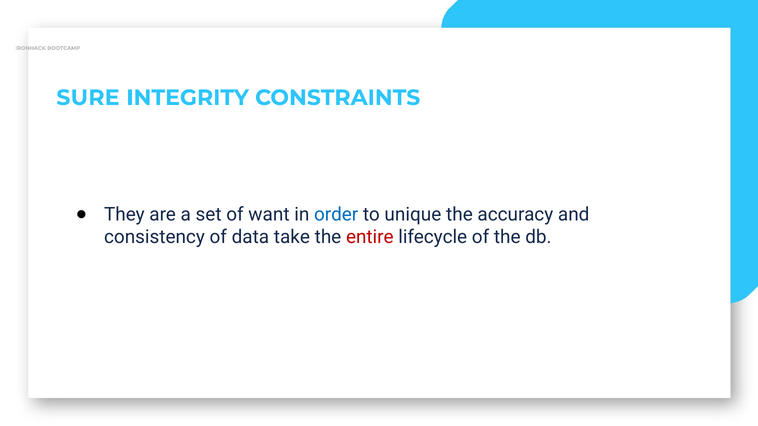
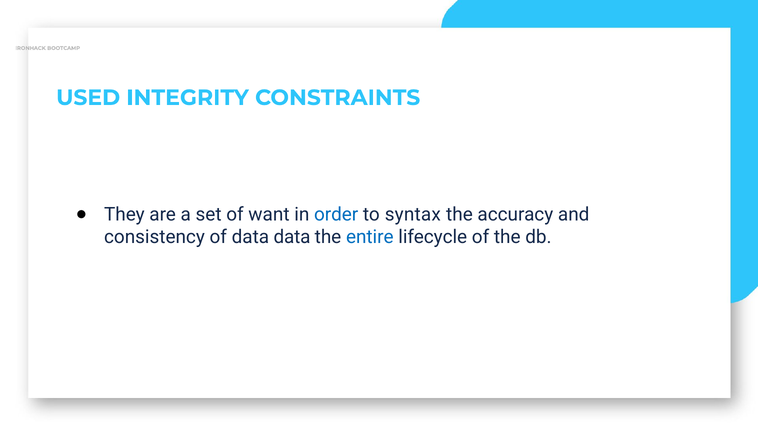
SURE: SURE -> USED
unique: unique -> syntax
data take: take -> data
entire colour: red -> blue
